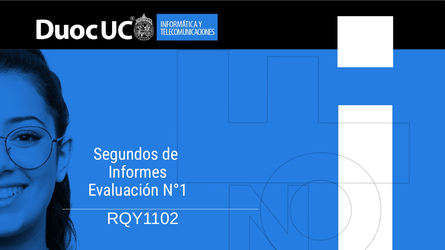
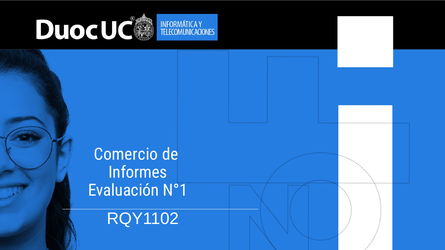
Segundos: Segundos -> Comercio
